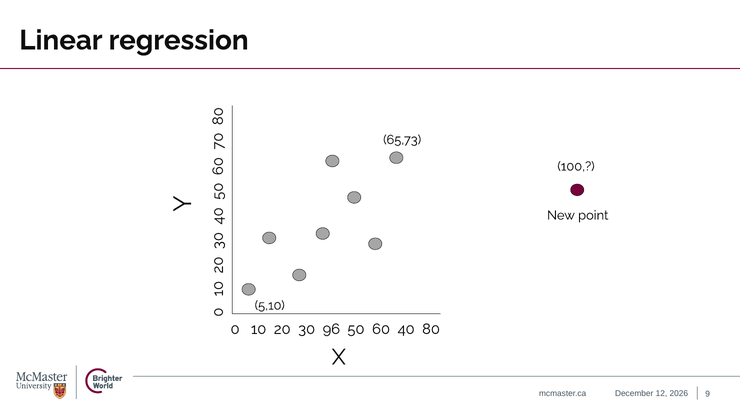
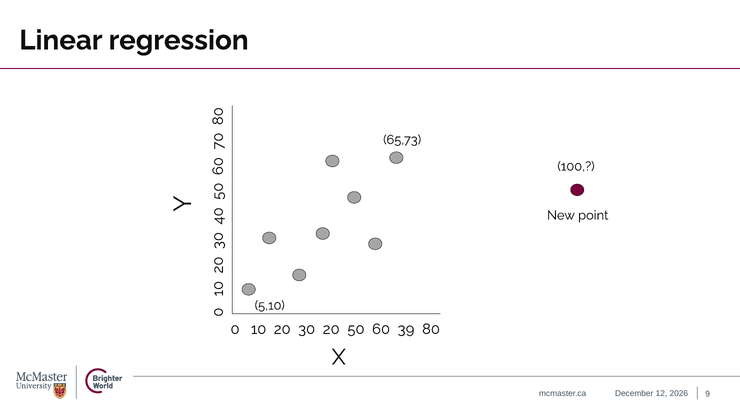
30 96: 96 -> 20
40: 40 -> 39
